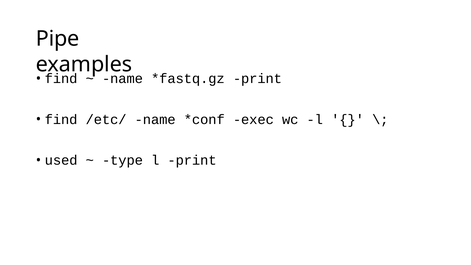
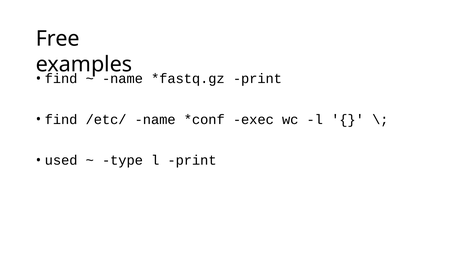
Pipe: Pipe -> Free
